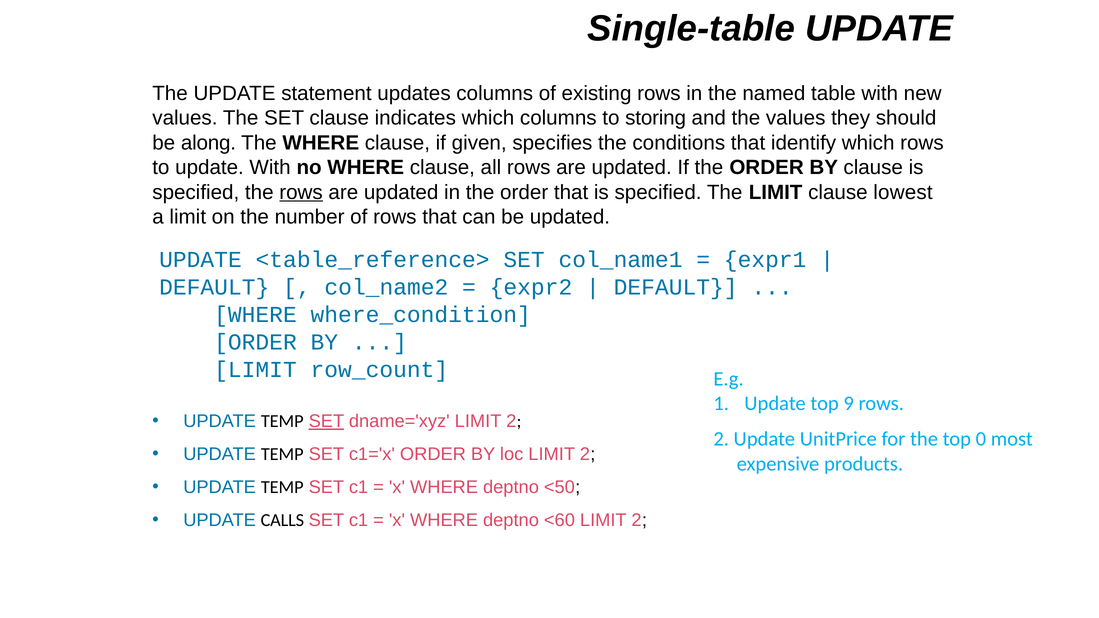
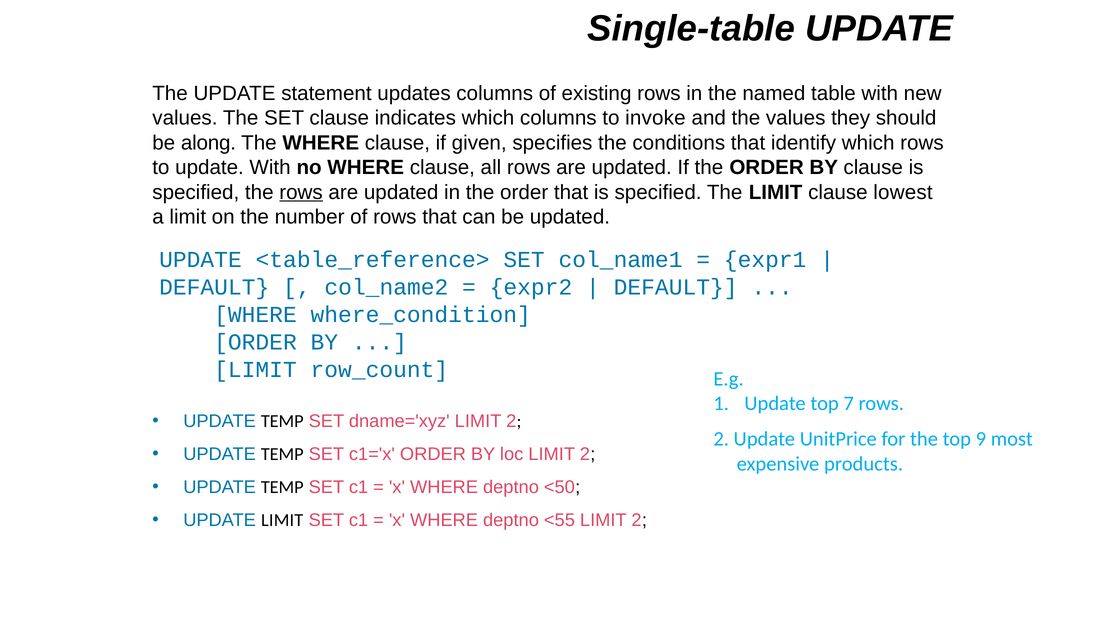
storing: storing -> invoke
9: 9 -> 7
SET at (326, 422) underline: present -> none
0: 0 -> 9
UPDATE CALLS: CALLS -> LIMIT
<60: <60 -> <55
